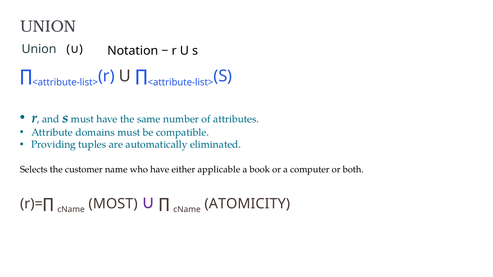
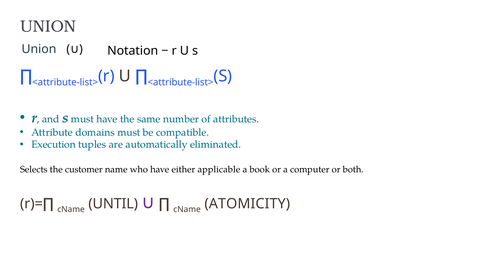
Providing: Providing -> Execution
MOST: MOST -> UNTIL
